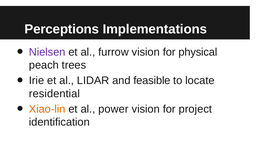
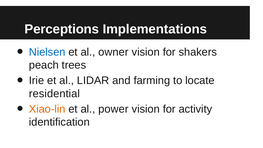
Nielsen colour: purple -> blue
furrow: furrow -> owner
physical: physical -> shakers
feasible: feasible -> farming
project: project -> activity
